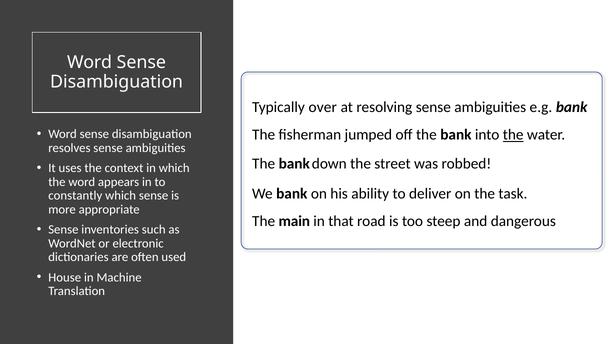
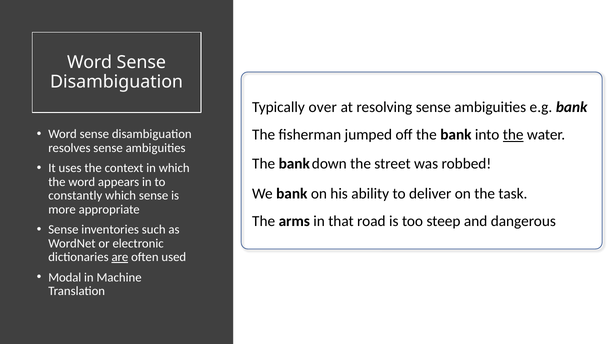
main: main -> arms
are underline: none -> present
House: House -> Modal
